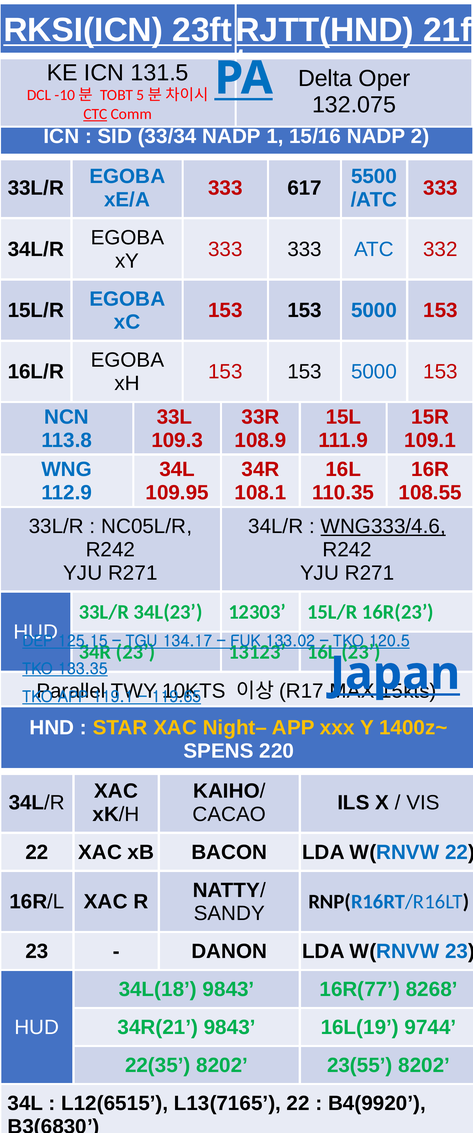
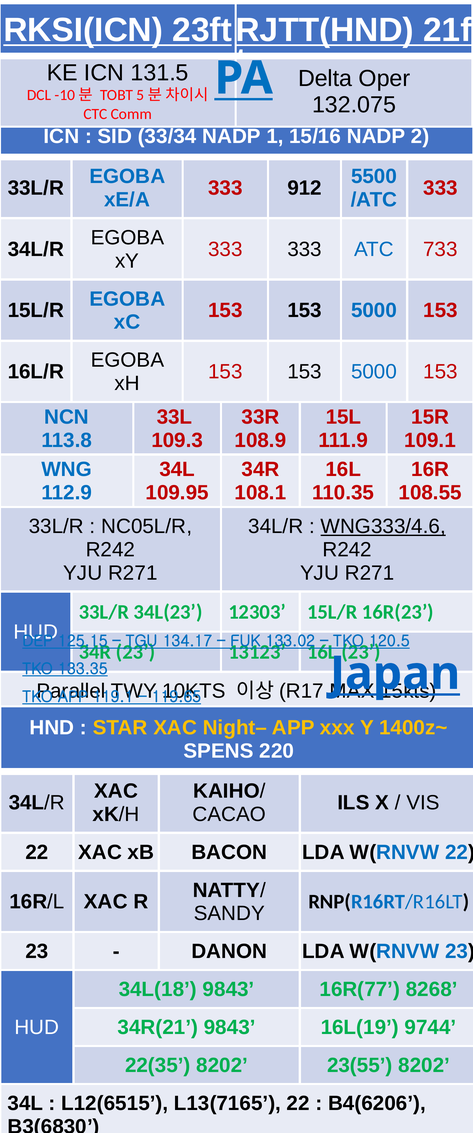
CTC underline: present -> none
617: 617 -> 912
332: 332 -> 733
B4(9920: B4(9920 -> B4(6206
